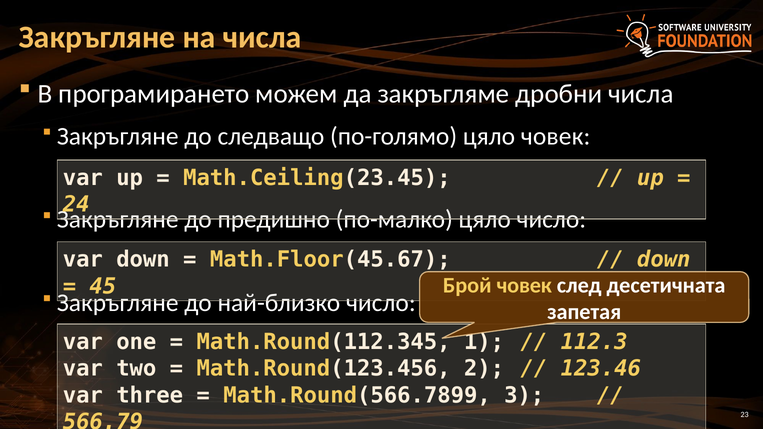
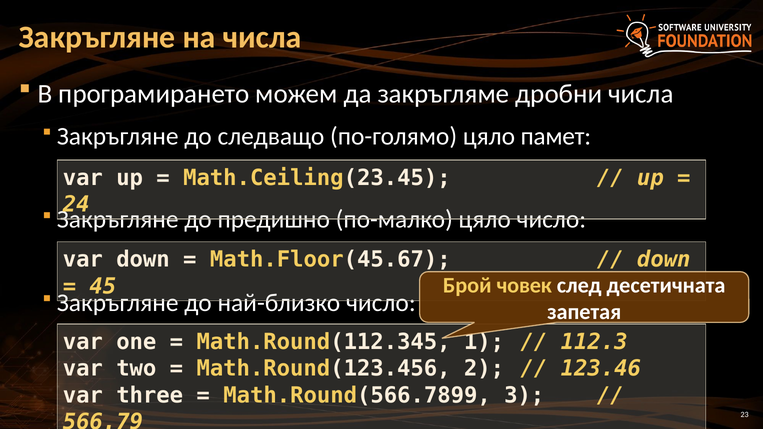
цяло човек: човек -> памет
